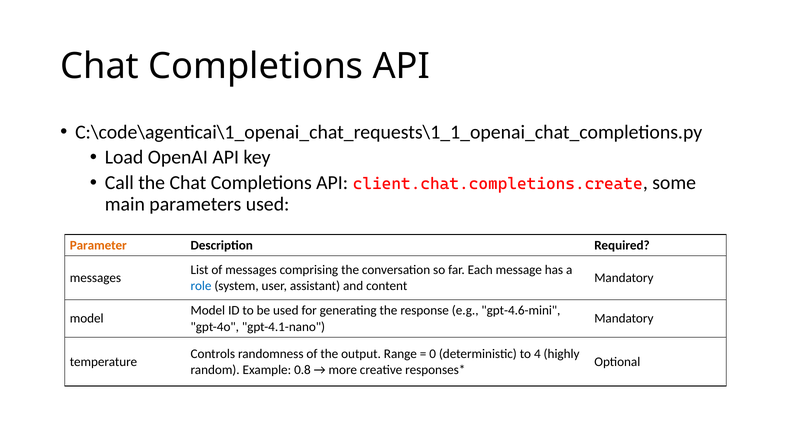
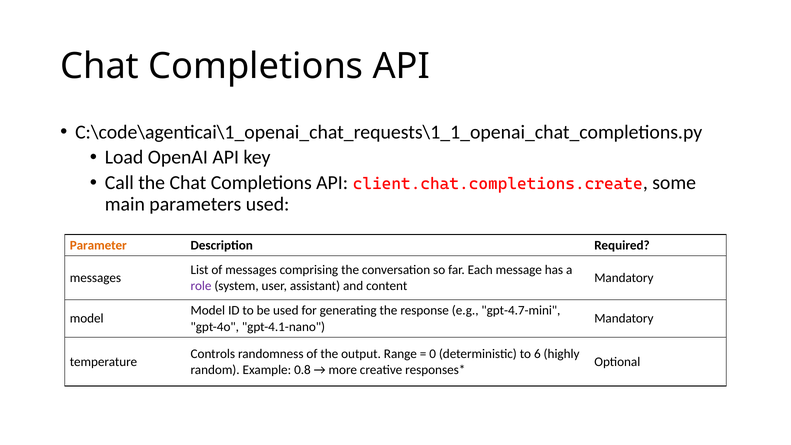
role colour: blue -> purple
gpt-4.6-mini: gpt-4.6-mini -> gpt-4.7-mini
4: 4 -> 6
